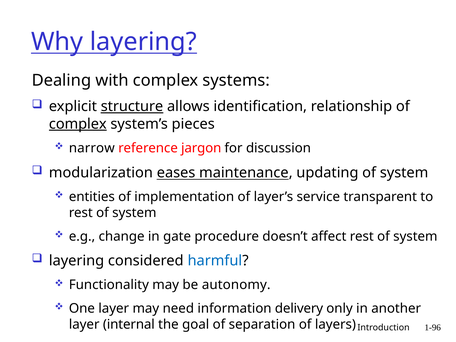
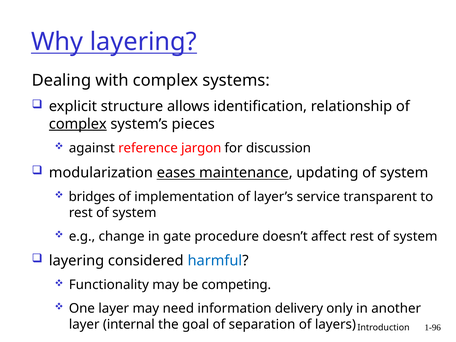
structure underline: present -> none
narrow: narrow -> against
entities: entities -> bridges
autonomy: autonomy -> competing
